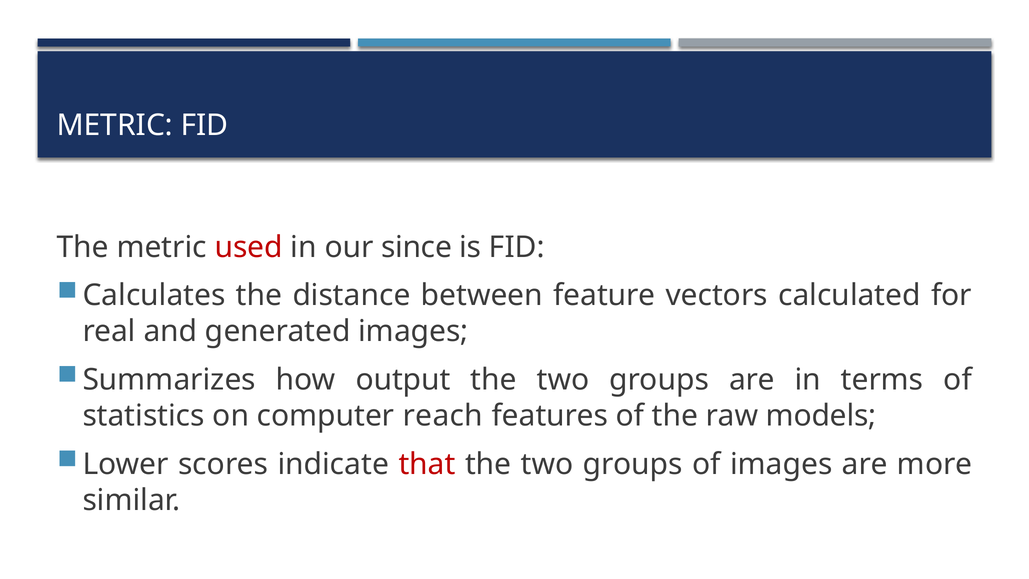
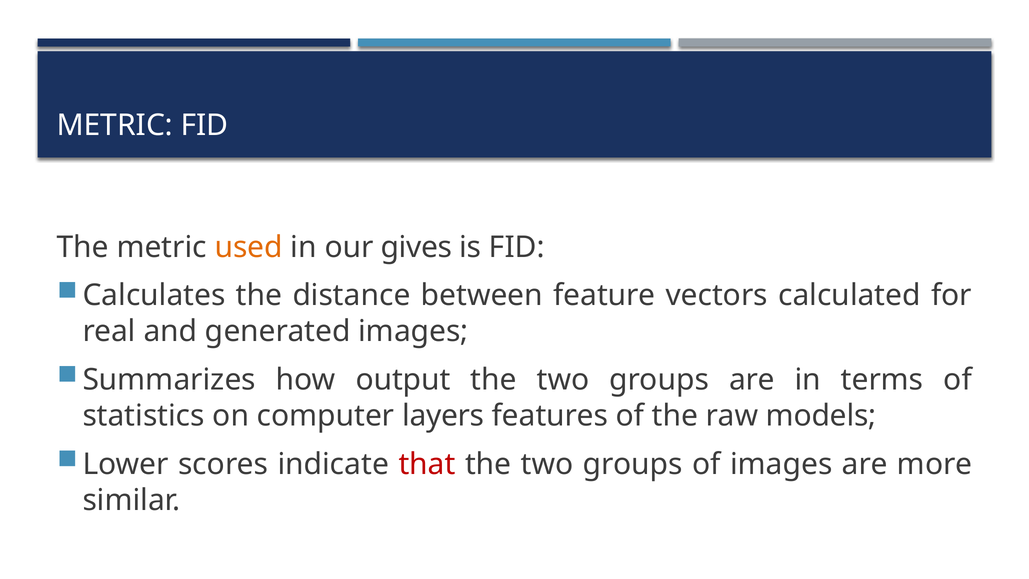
used colour: red -> orange
since: since -> gives
reach: reach -> layers
